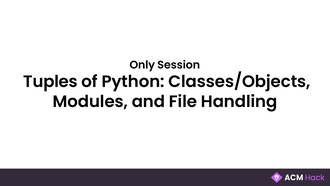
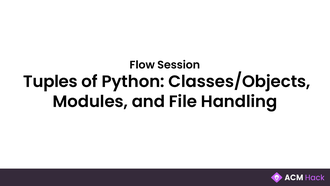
Only: Only -> Flow
